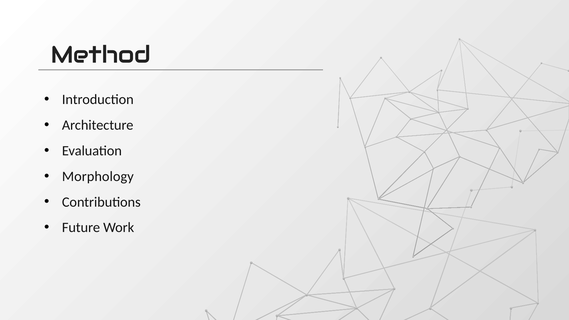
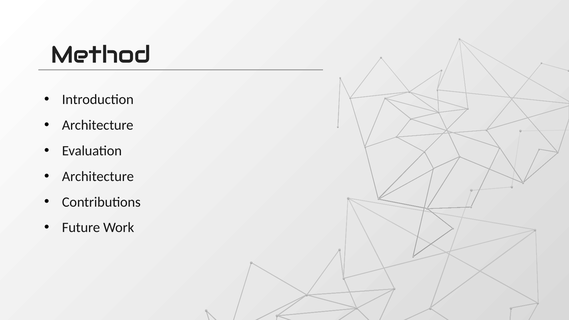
Morphology at (98, 176): Morphology -> Architecture
